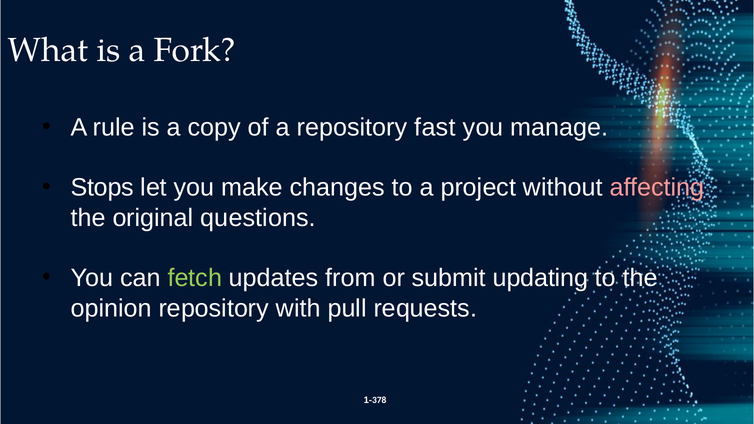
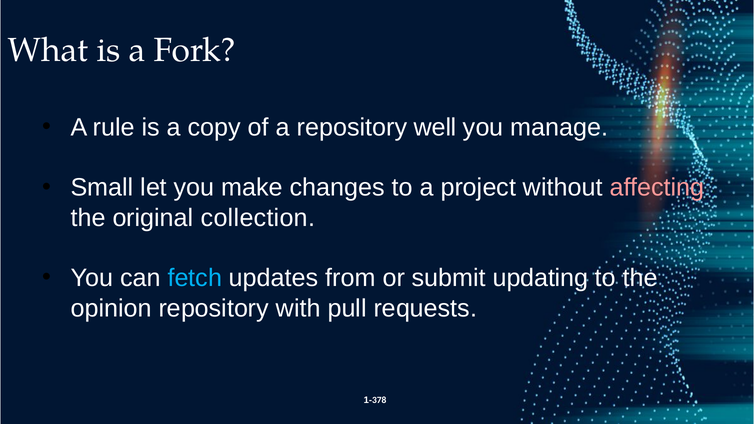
fast: fast -> well
Stops: Stops -> Small
questions: questions -> collection
fetch colour: light green -> light blue
